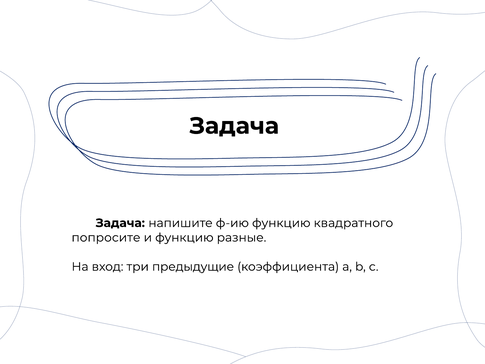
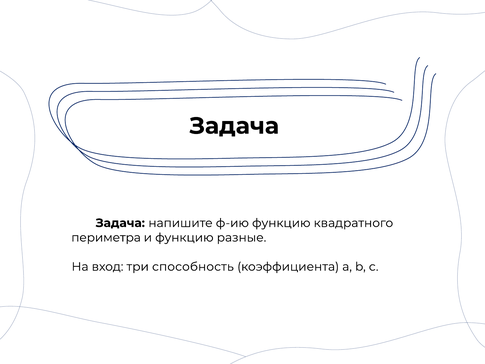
попросите: попросите -> периметра
предыдущие: предыдущие -> способность
